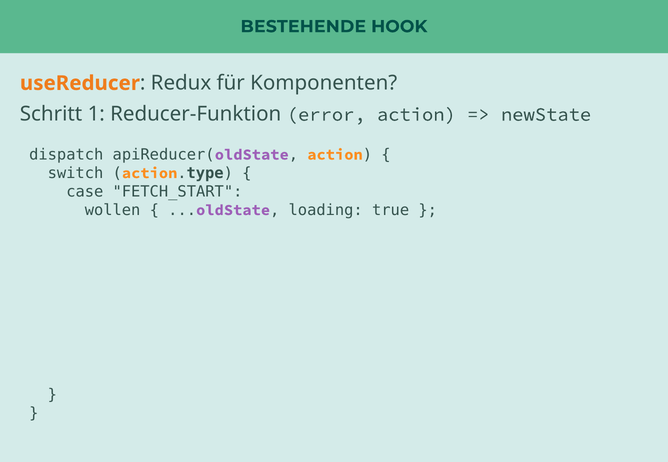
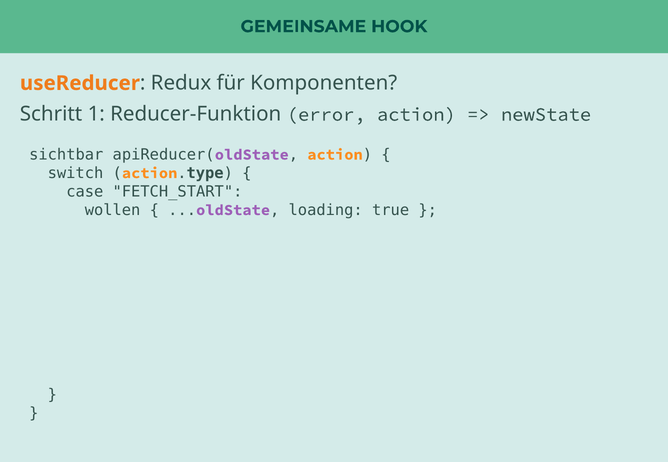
BESTEHENDE: BESTEHENDE -> GEMEINSAME
dispatch: dispatch -> sichtbar
